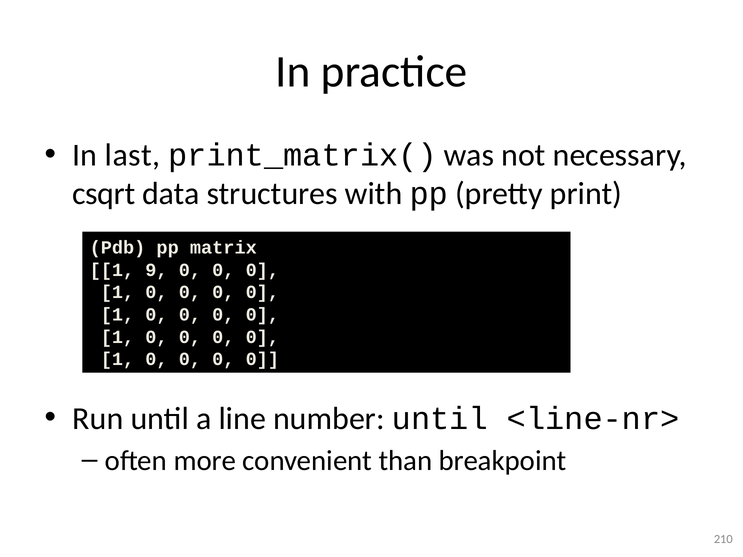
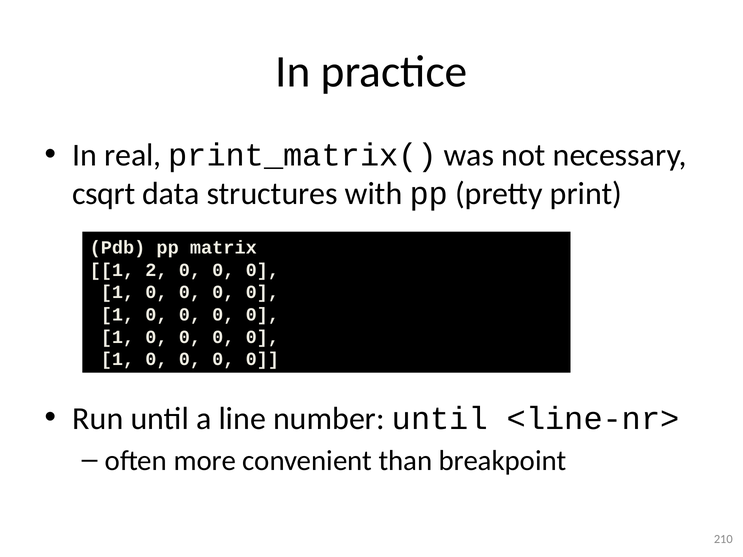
last: last -> real
9: 9 -> 2
